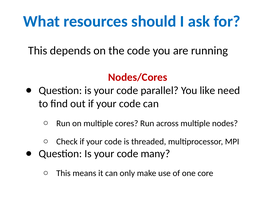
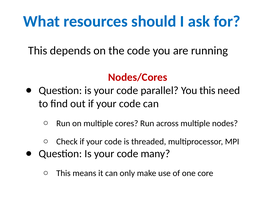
You like: like -> this
